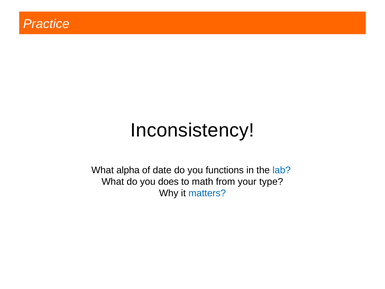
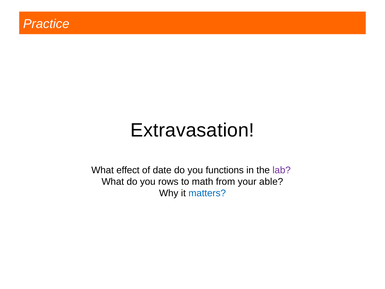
Inconsistency: Inconsistency -> Extravasation
alpha: alpha -> effect
lab colour: blue -> purple
does: does -> rows
type: type -> able
